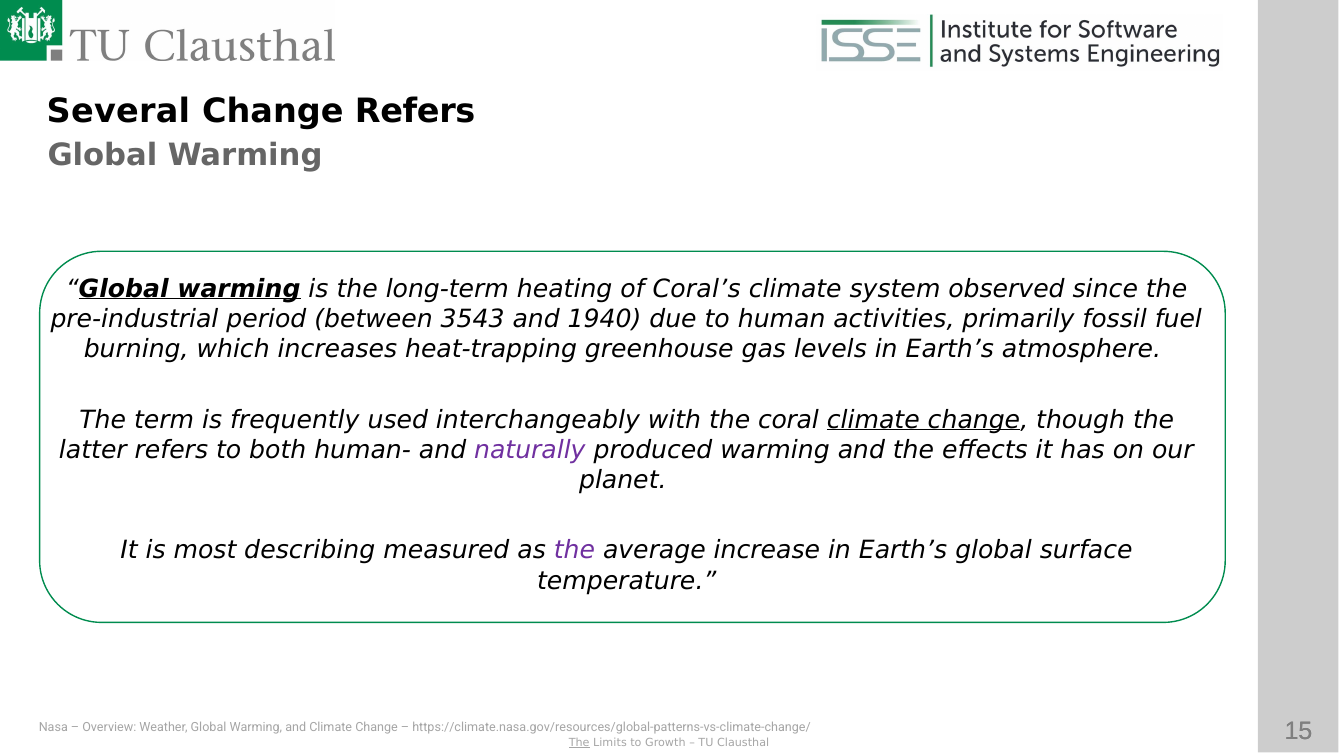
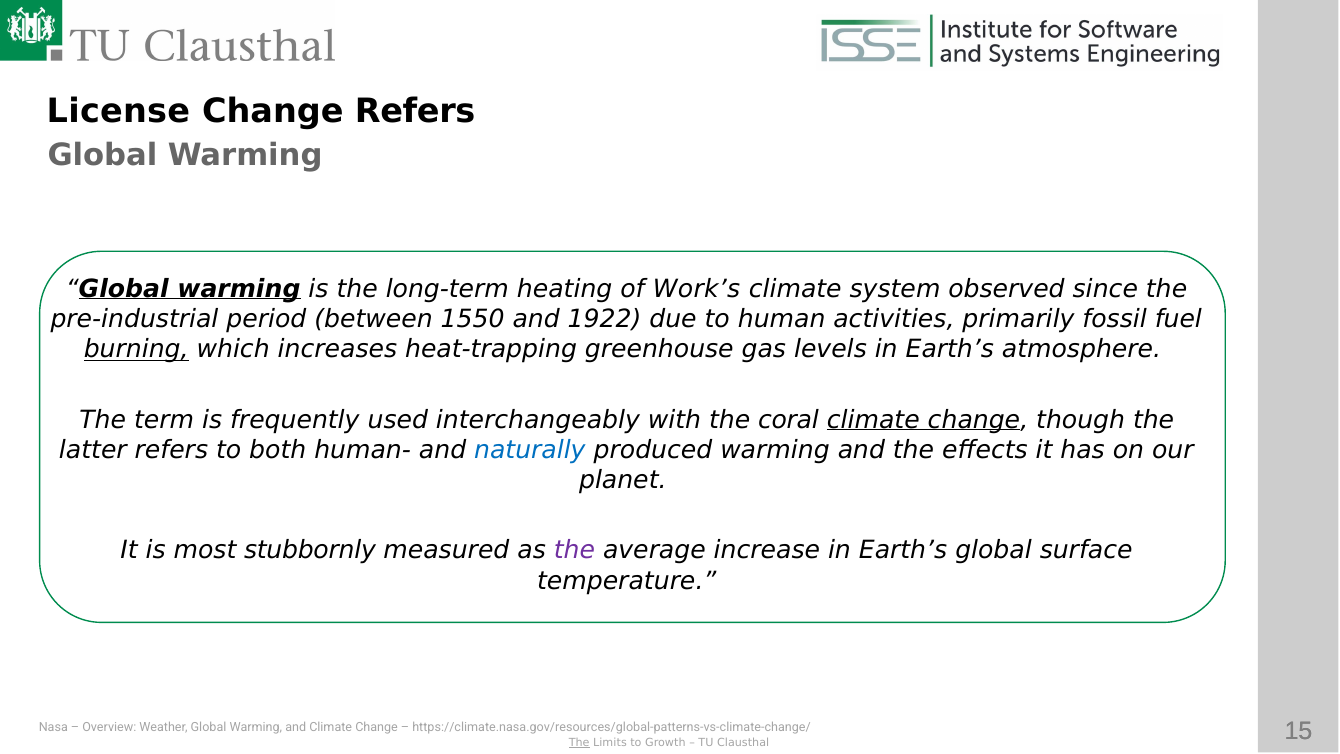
Several: Several -> License
Coral’s: Coral’s -> Work’s
3543: 3543 -> 1550
1940: 1940 -> 1922
burning underline: none -> present
naturally colour: purple -> blue
describing: describing -> stubbornly
